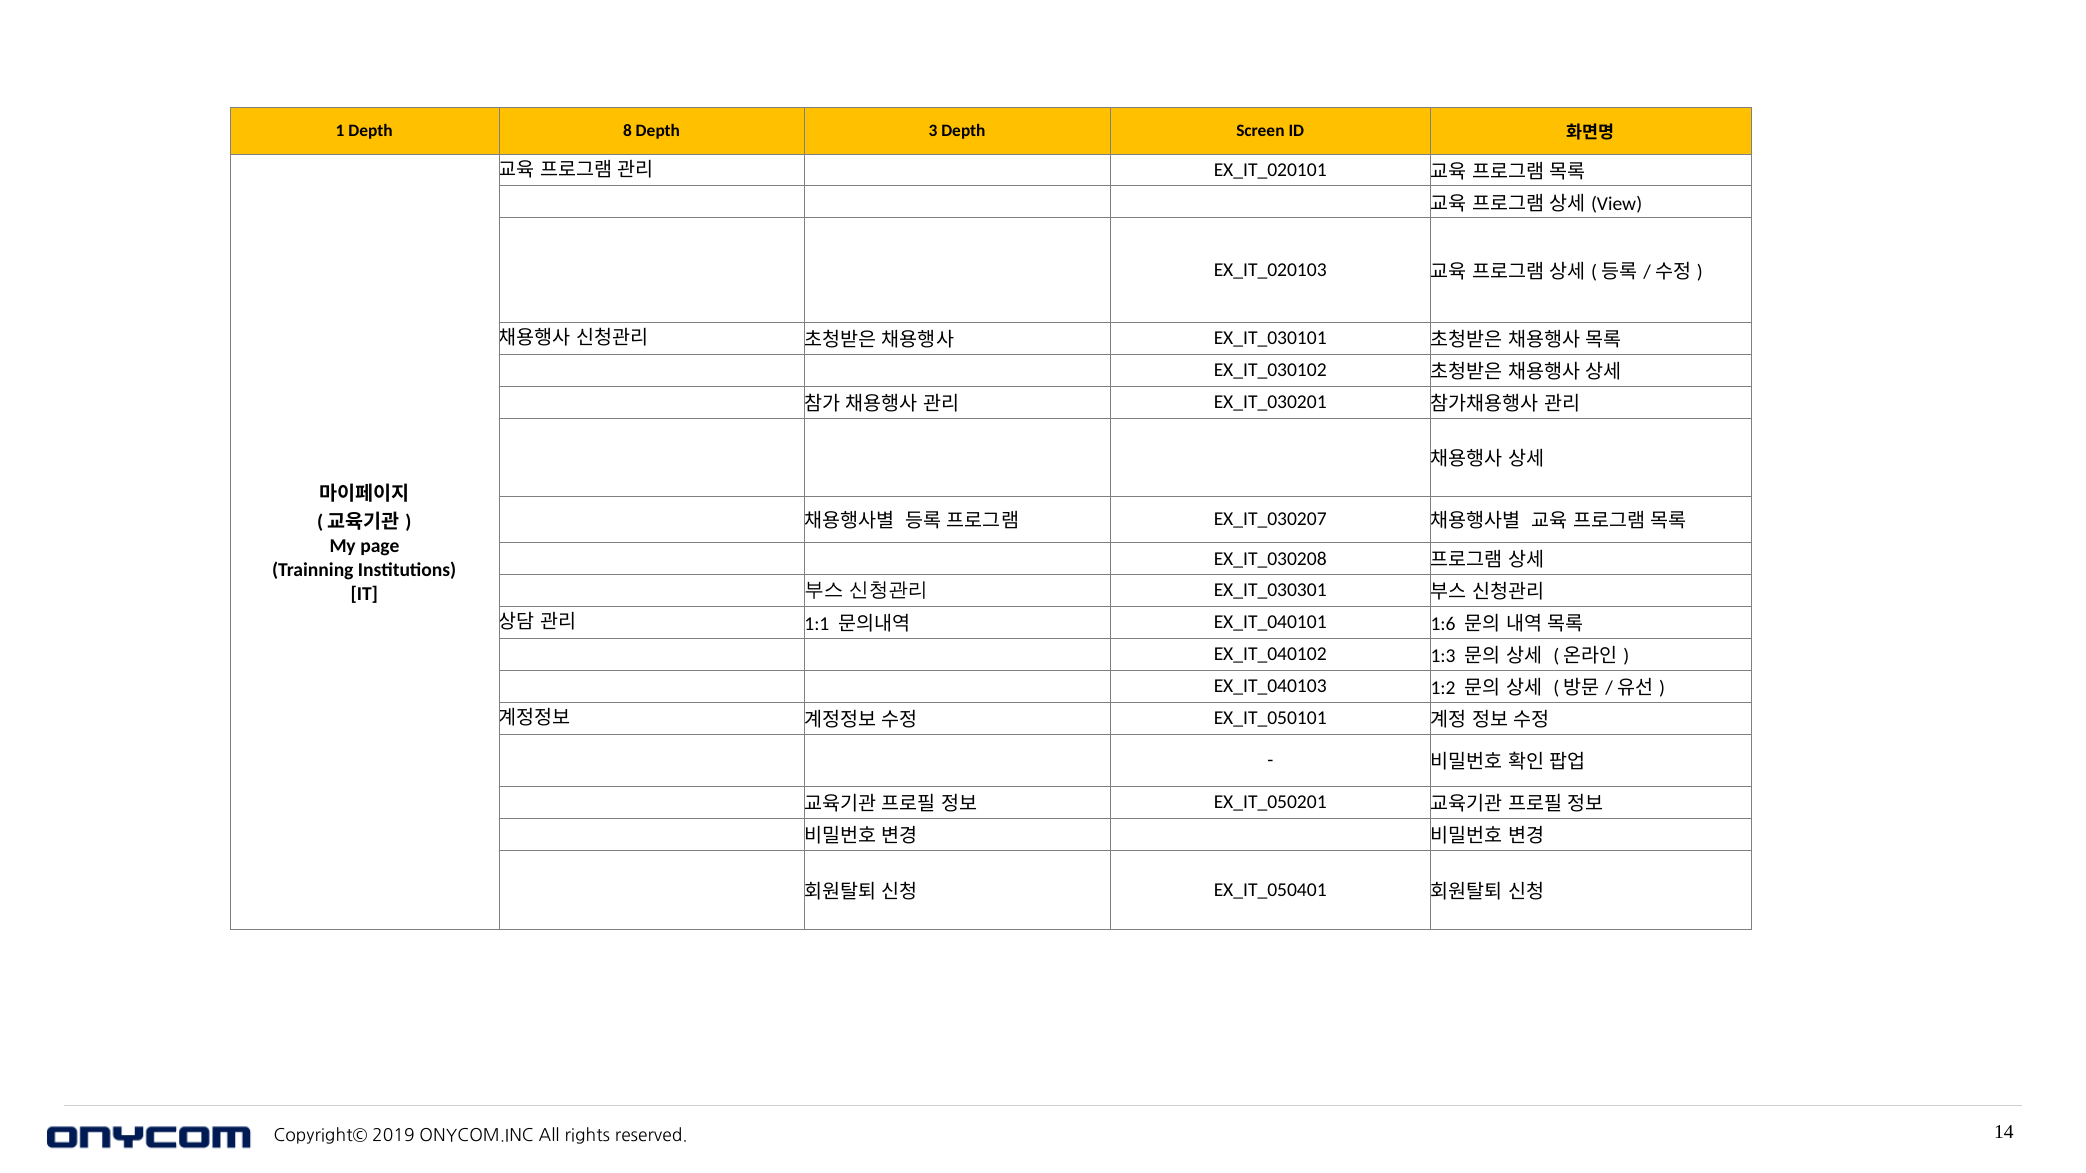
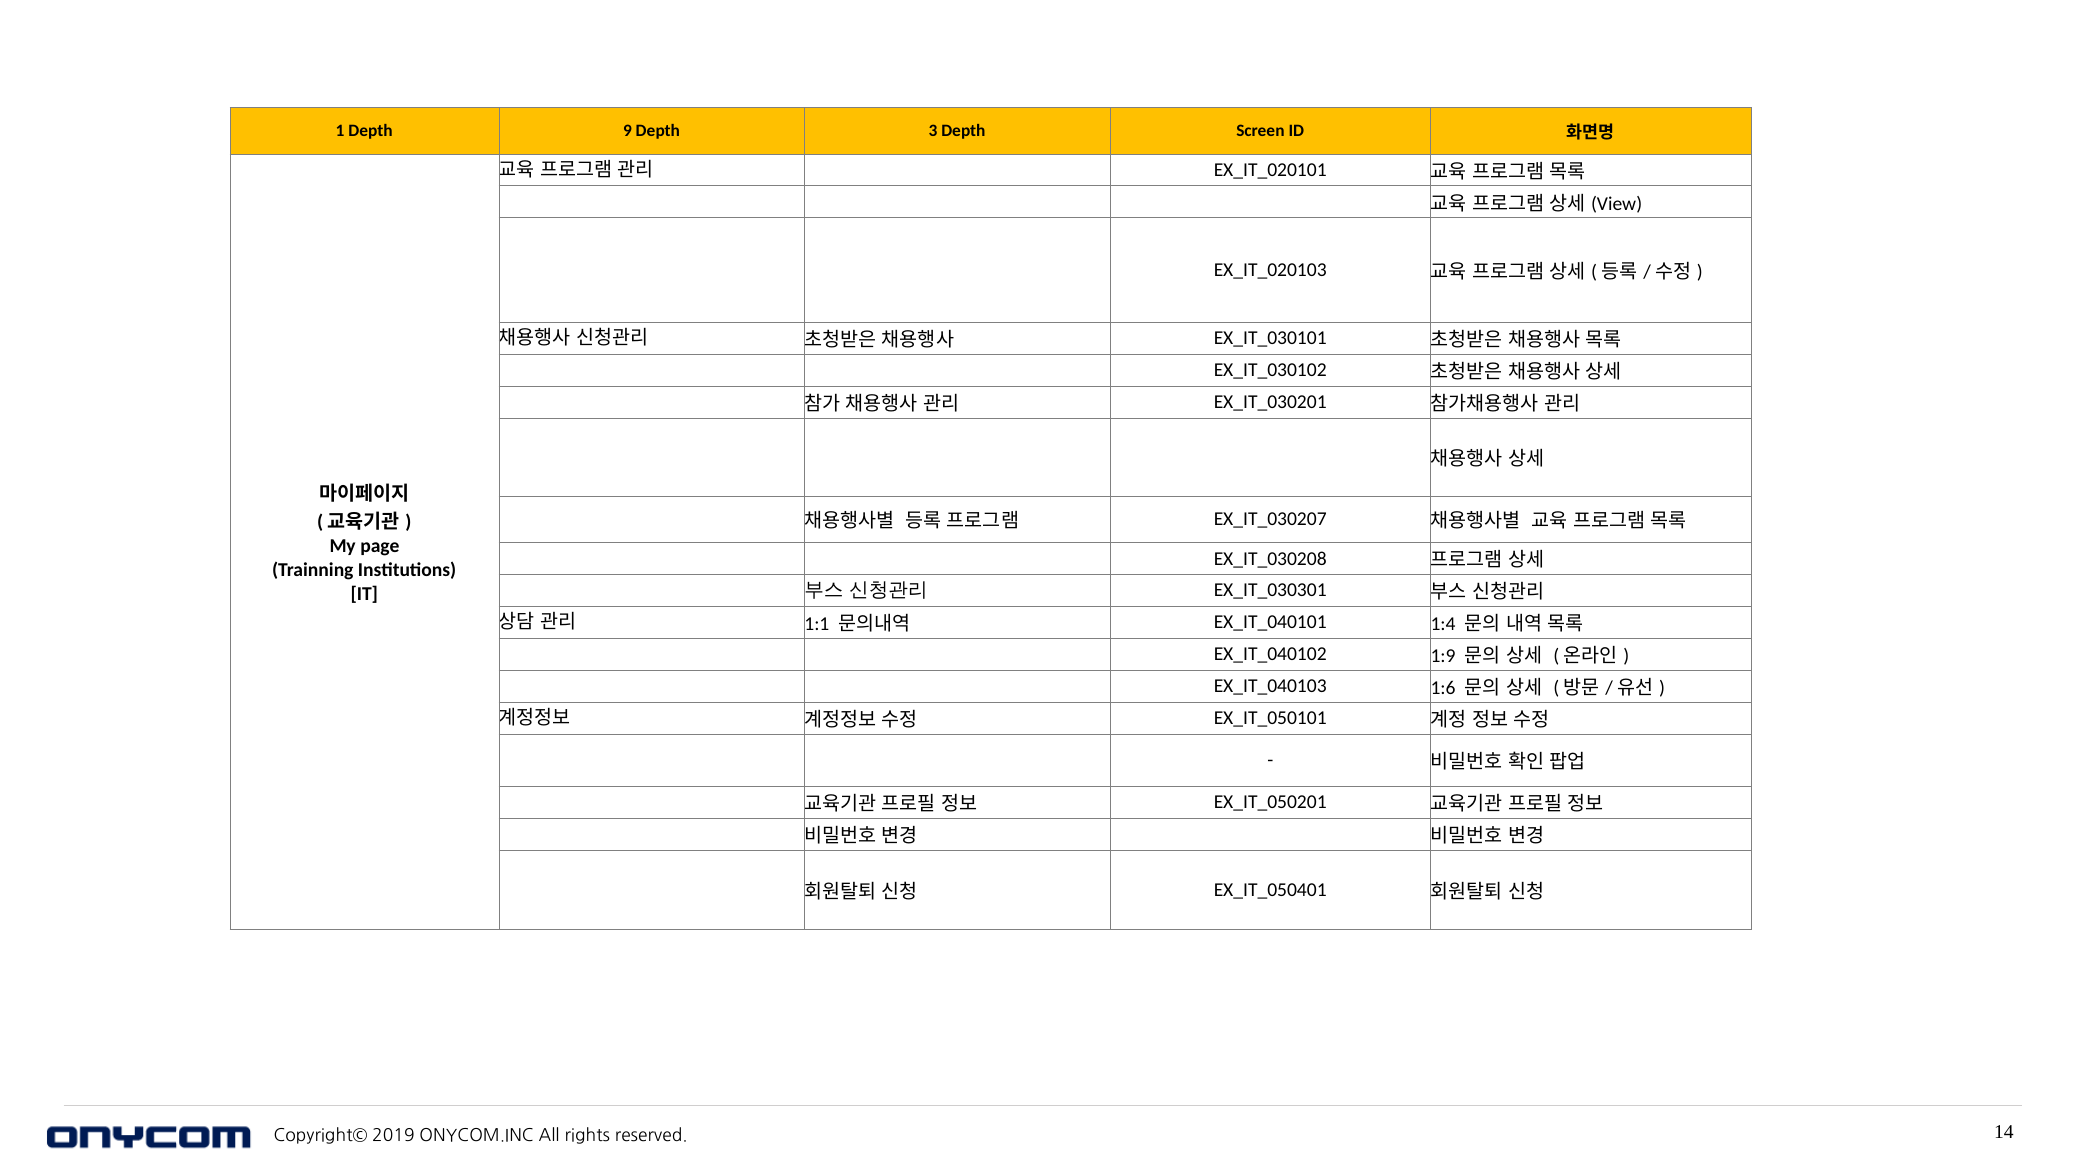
8: 8 -> 9
1:6: 1:6 -> 1:4
1:3: 1:3 -> 1:9
1:2: 1:2 -> 1:6
